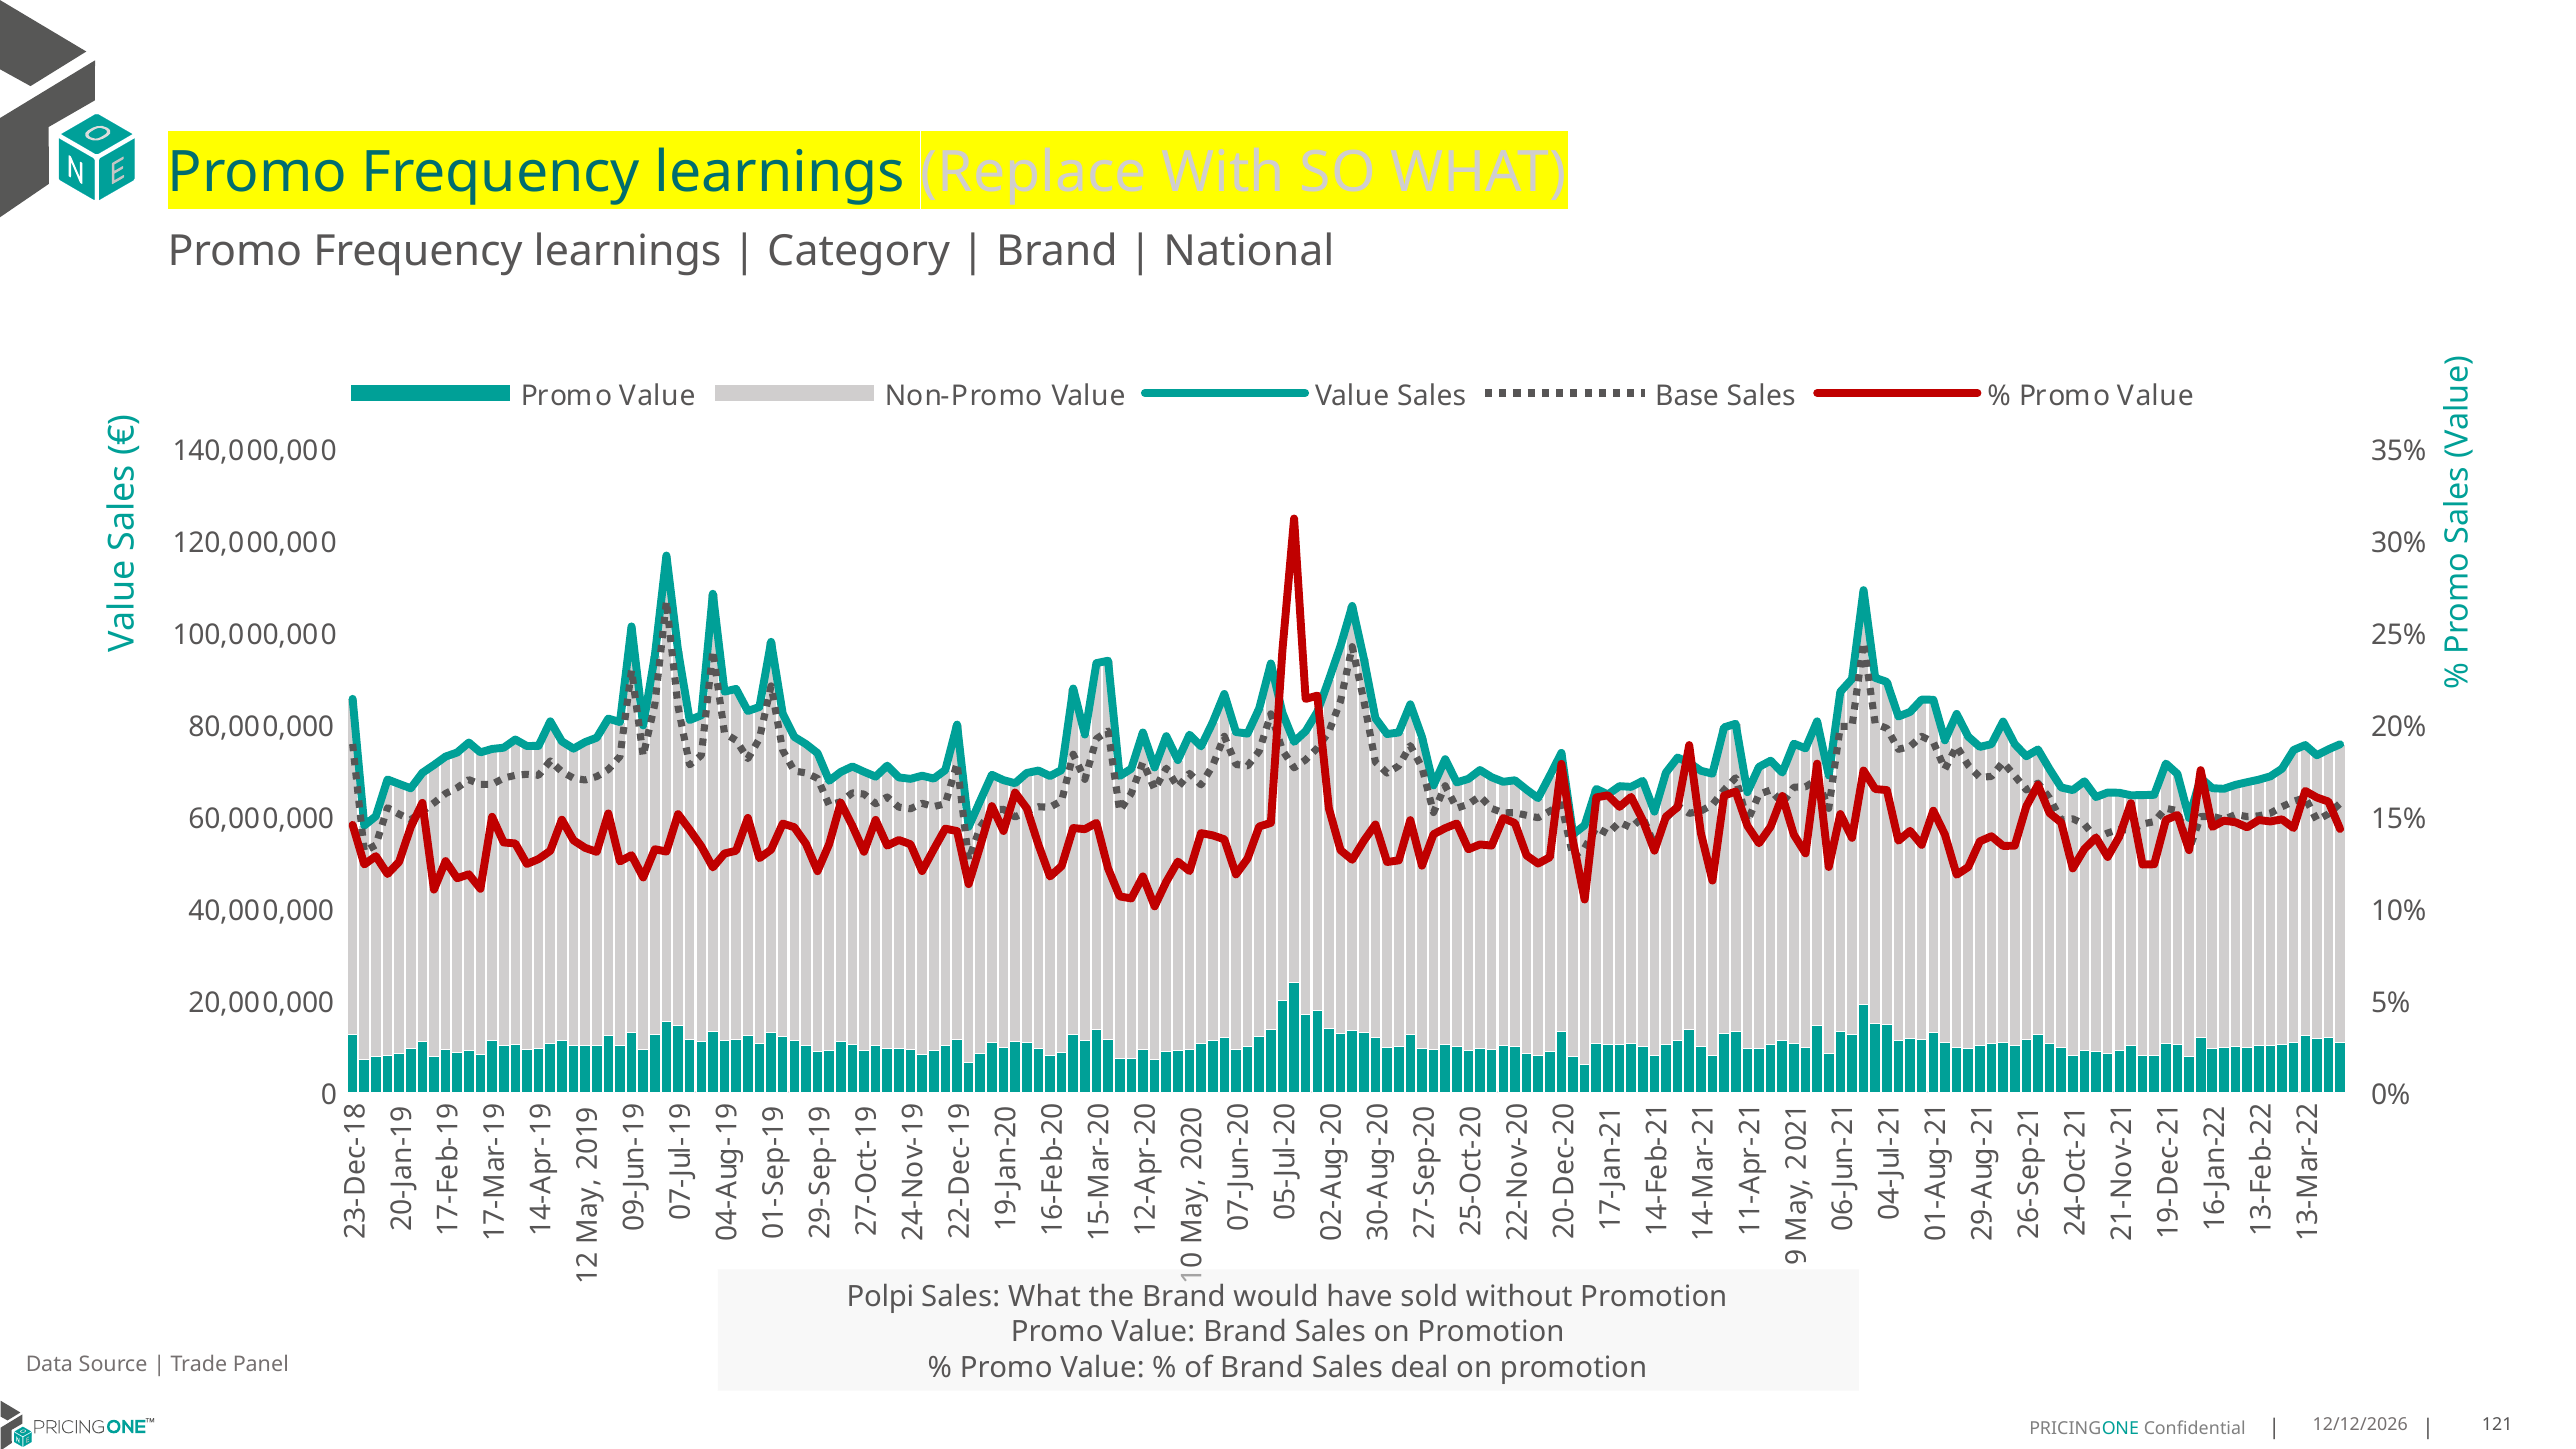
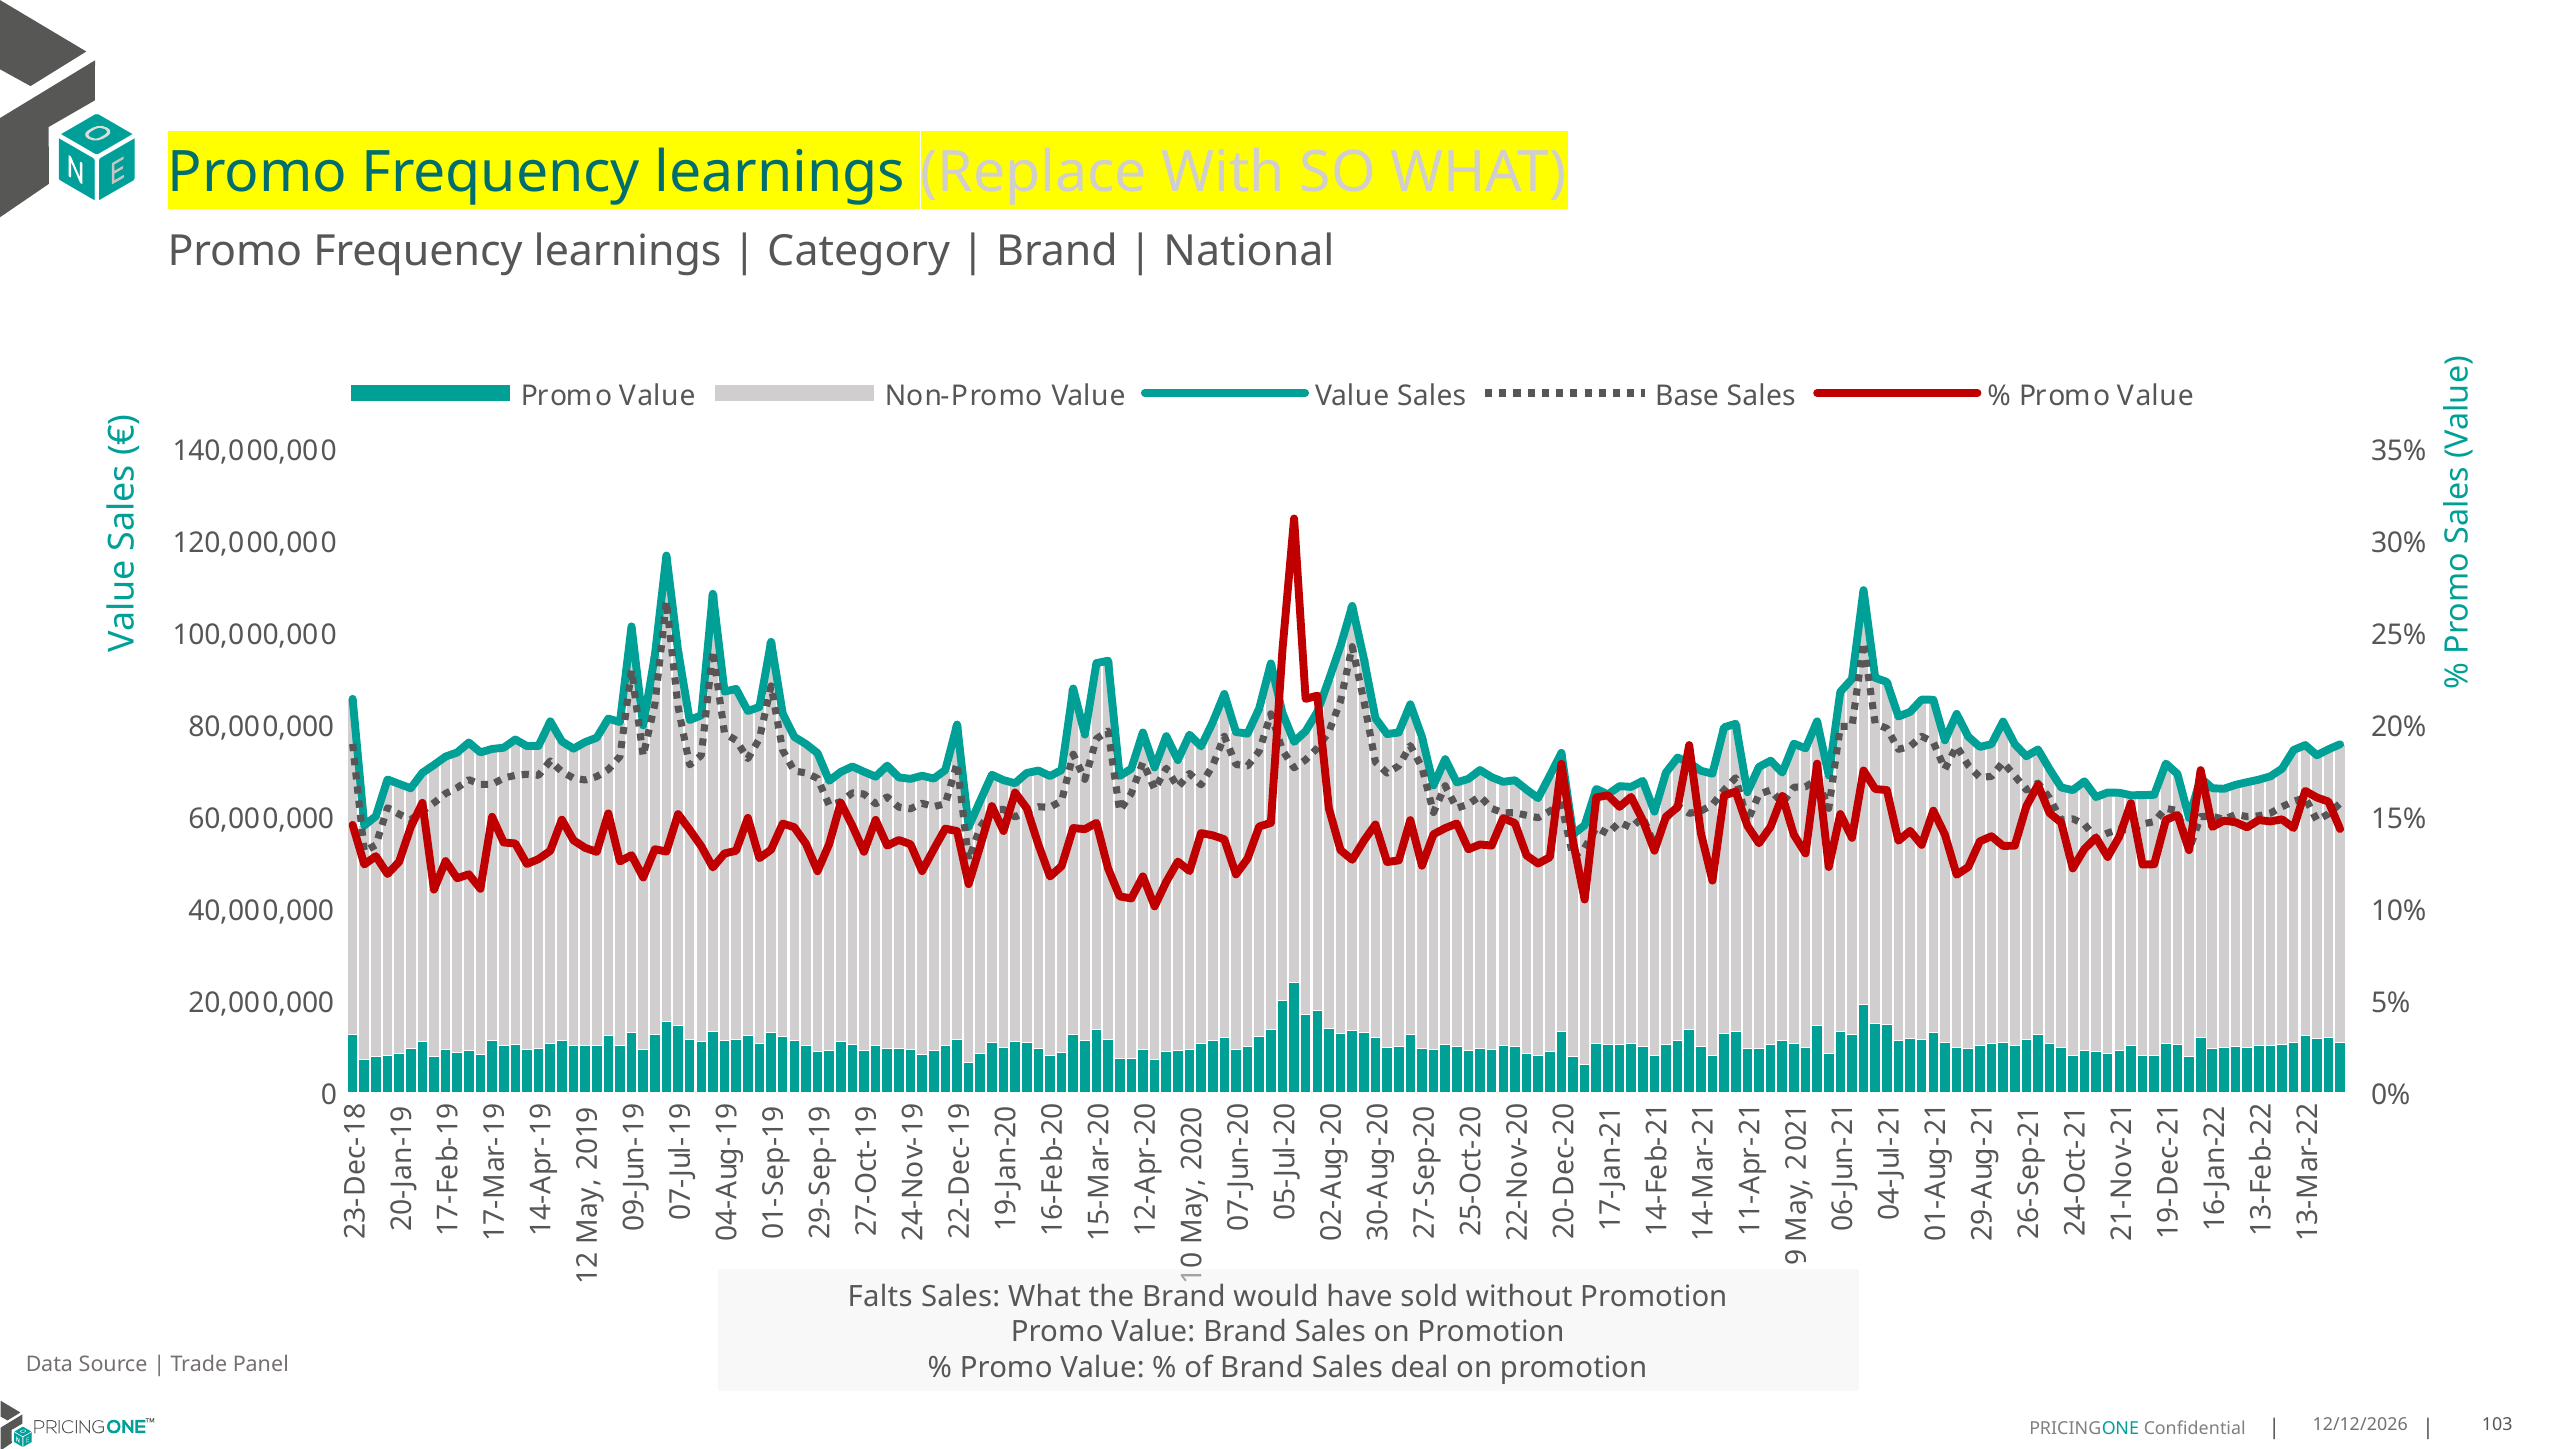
Polpi: Polpi -> Falts
121: 121 -> 103
